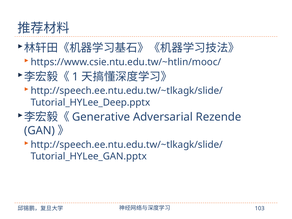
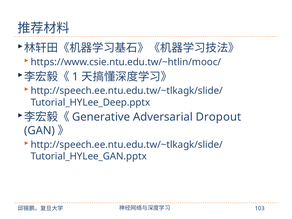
Rezende: Rezende -> Dropout
